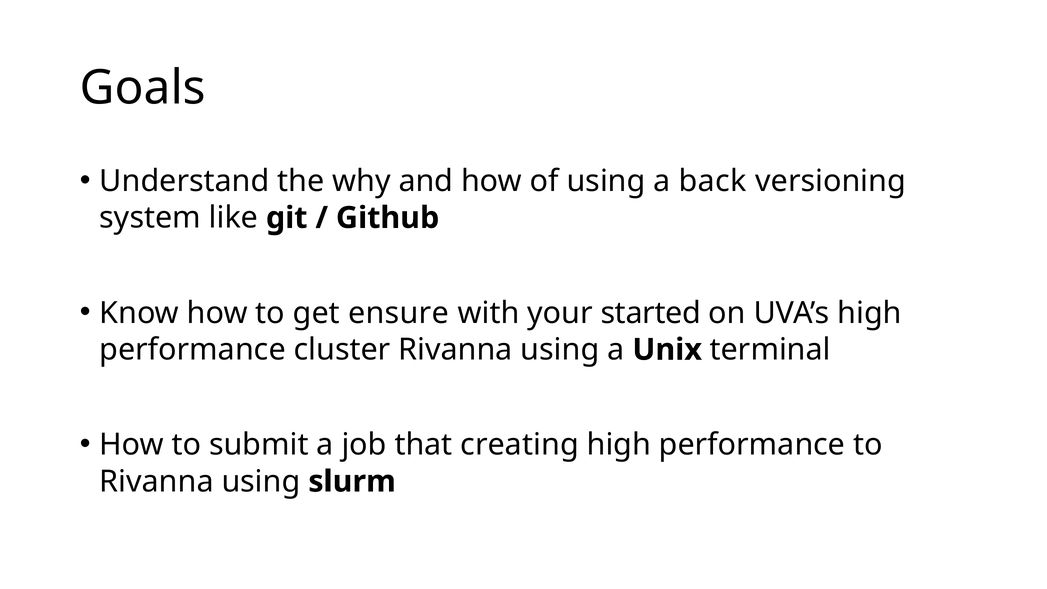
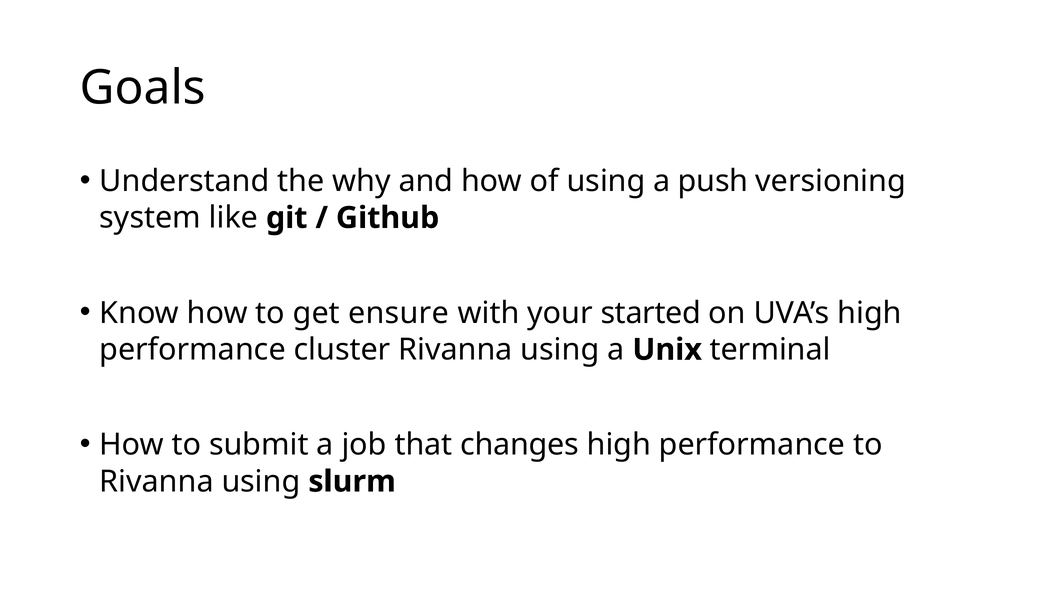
back: back -> push
creating: creating -> changes
